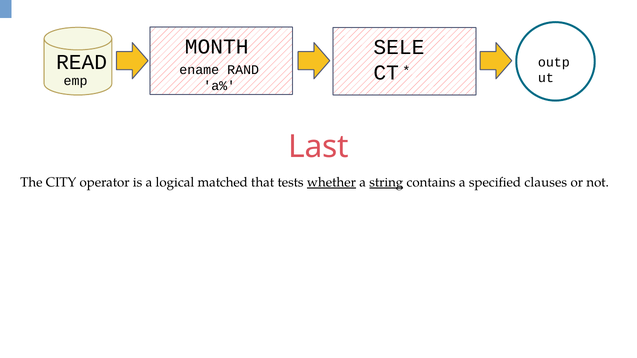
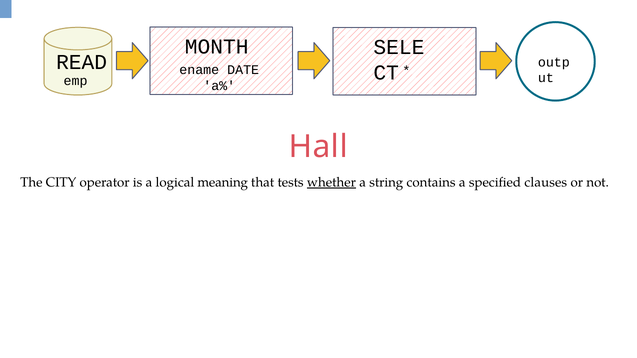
RAND: RAND -> DATE
Last: Last -> Hall
matched: matched -> meaning
string underline: present -> none
